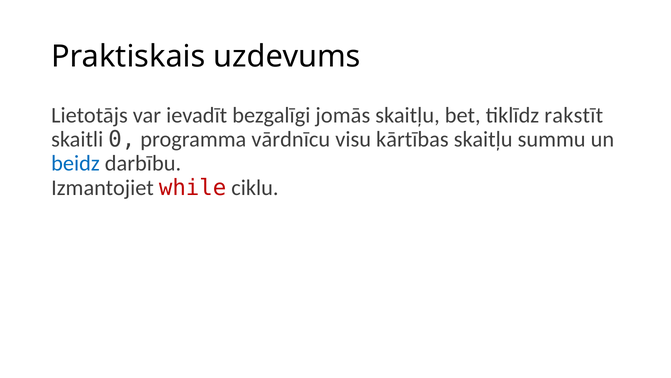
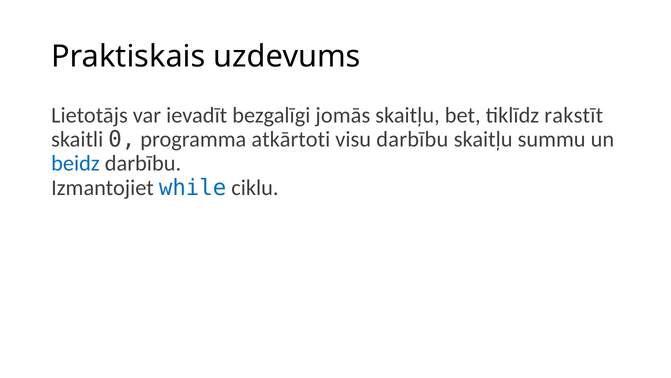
vārdnīcu: vārdnīcu -> atkārtoti
visu kārtības: kārtības -> darbību
while colour: red -> blue
